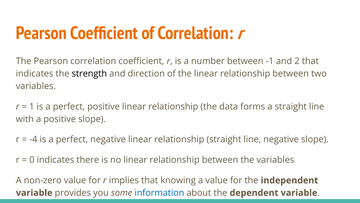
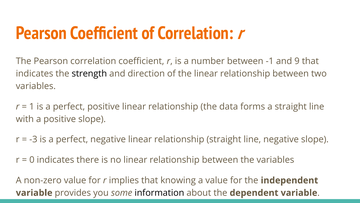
2: 2 -> 9
-4: -4 -> -3
information colour: blue -> black
